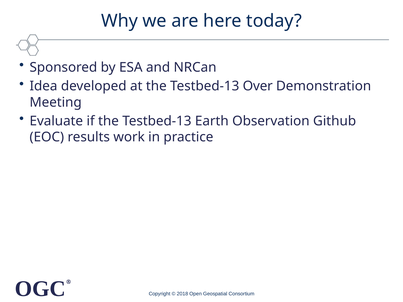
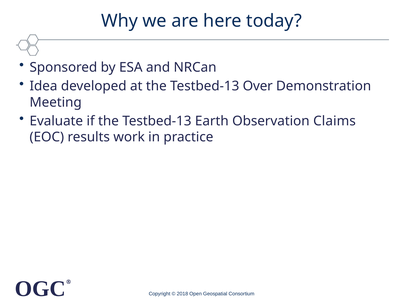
Github: Github -> Claims
